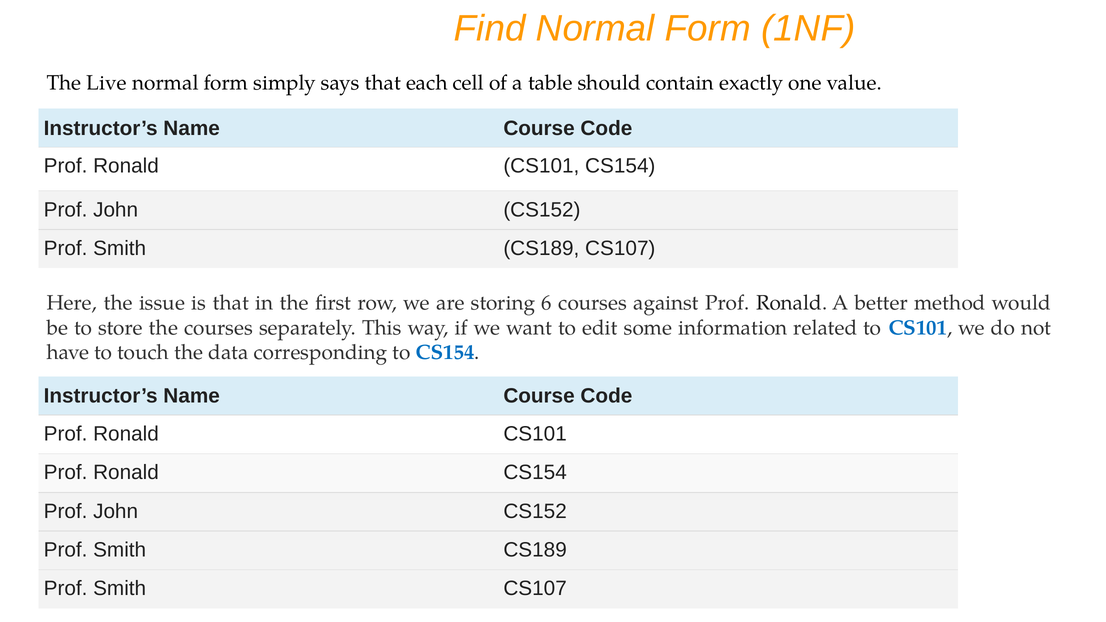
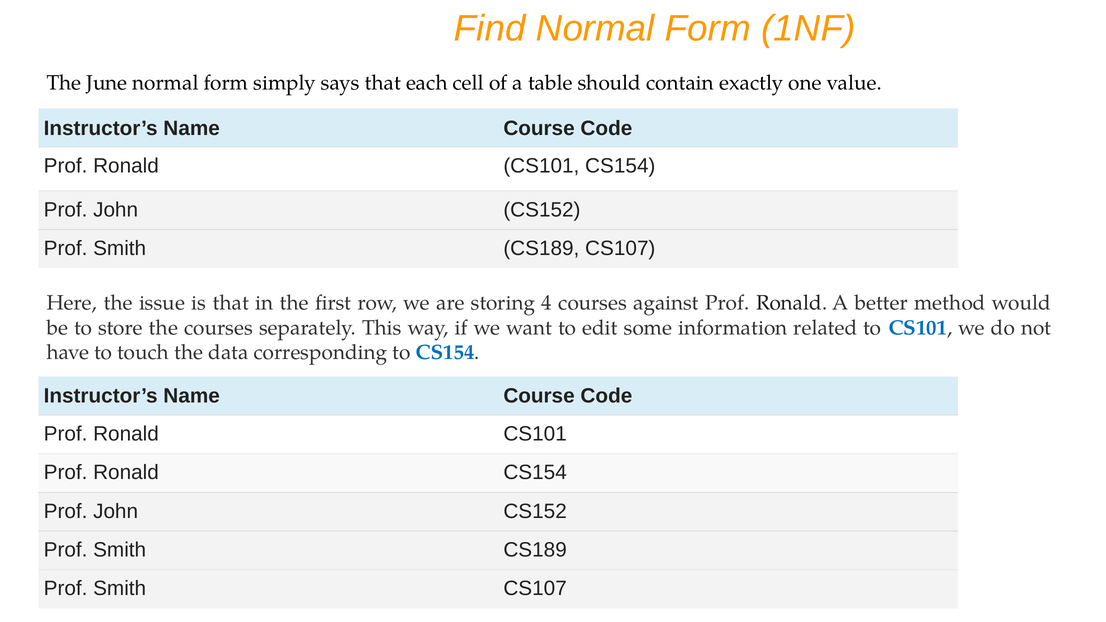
Live: Live -> June
6: 6 -> 4
